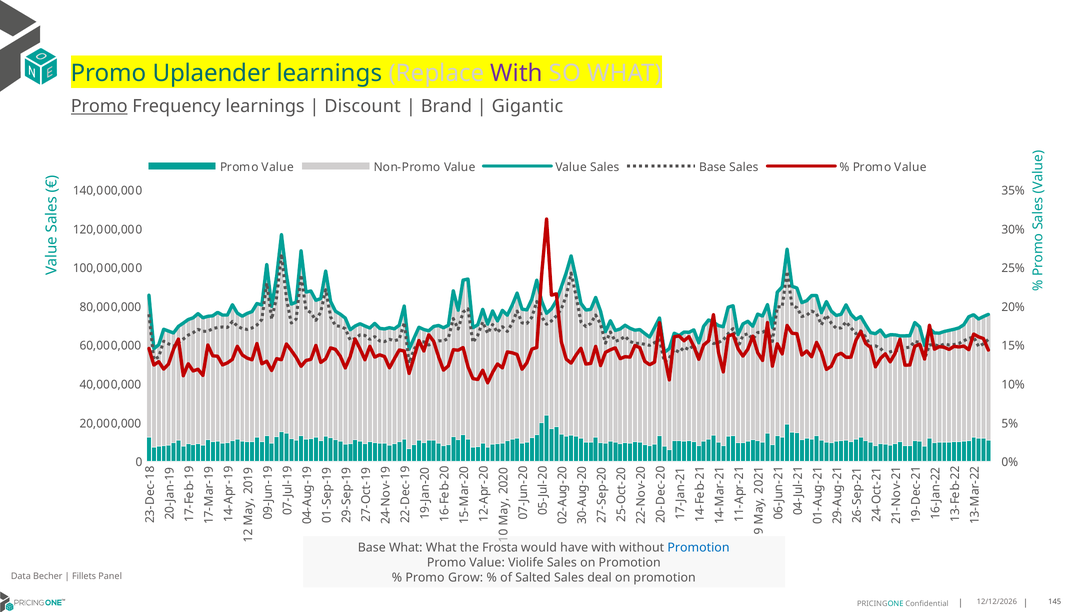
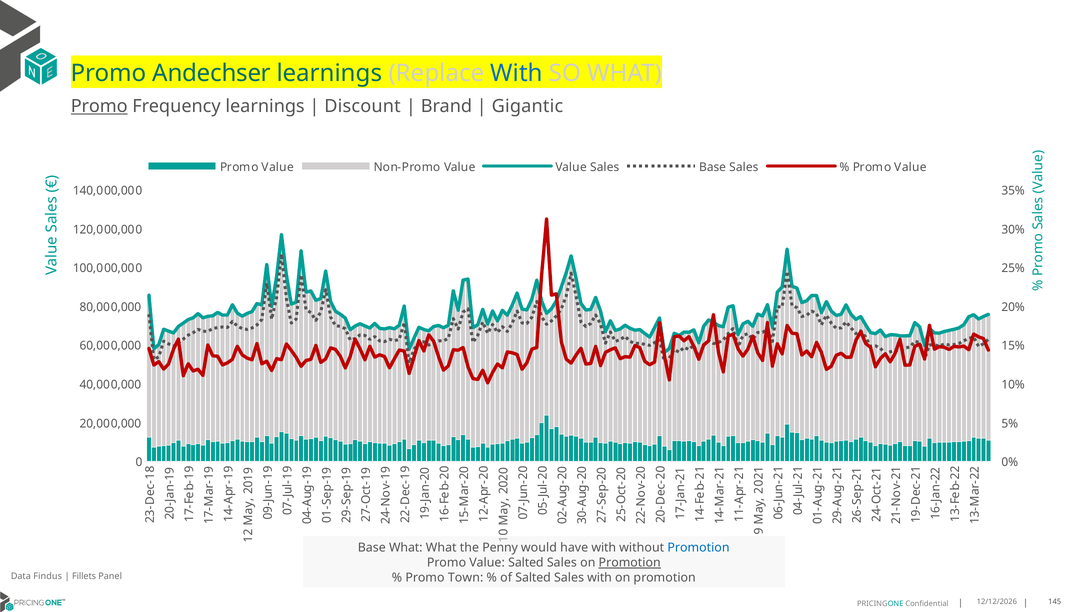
Uplaender: Uplaender -> Andechser
With at (517, 73) colour: purple -> blue
Frosta: Frosta -> Penny
Value Violife: Violife -> Salted
Promotion at (630, 563) underline: none -> present
Becher: Becher -> Findus
Grow: Grow -> Town
Sales deal: deal -> with
